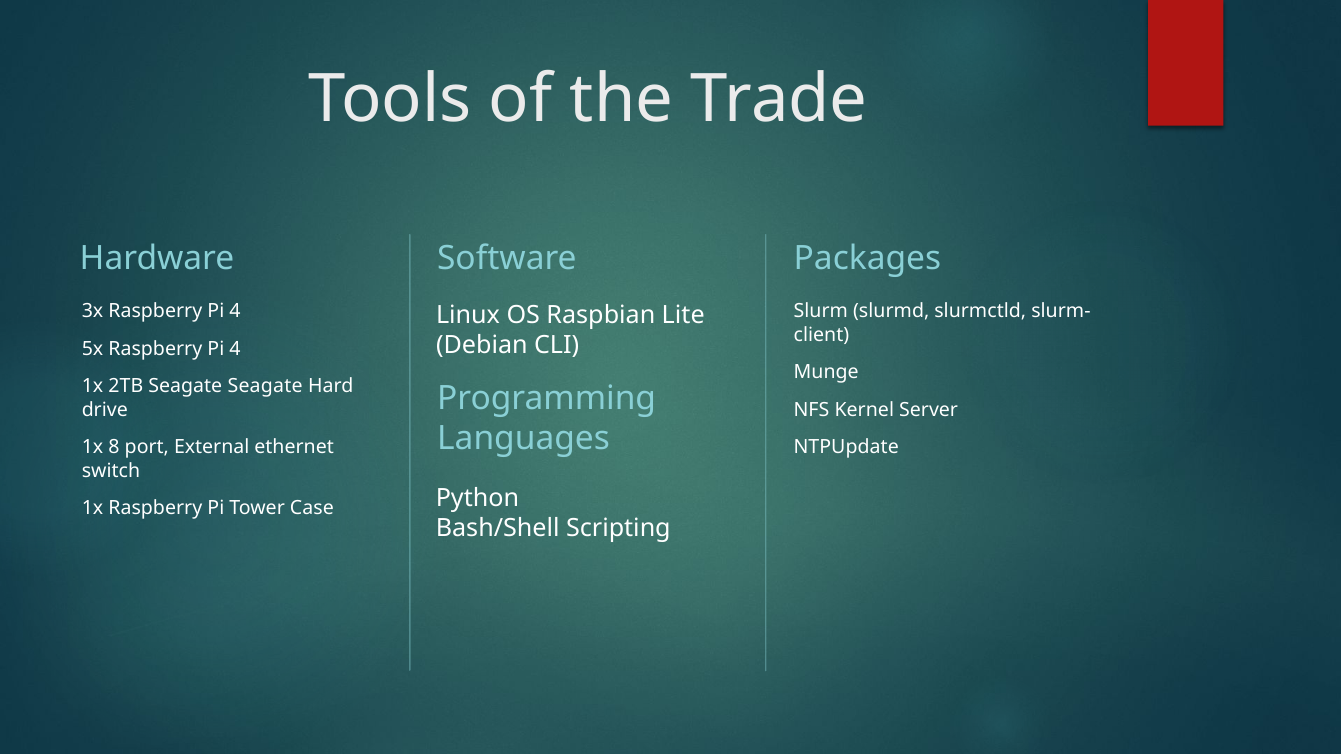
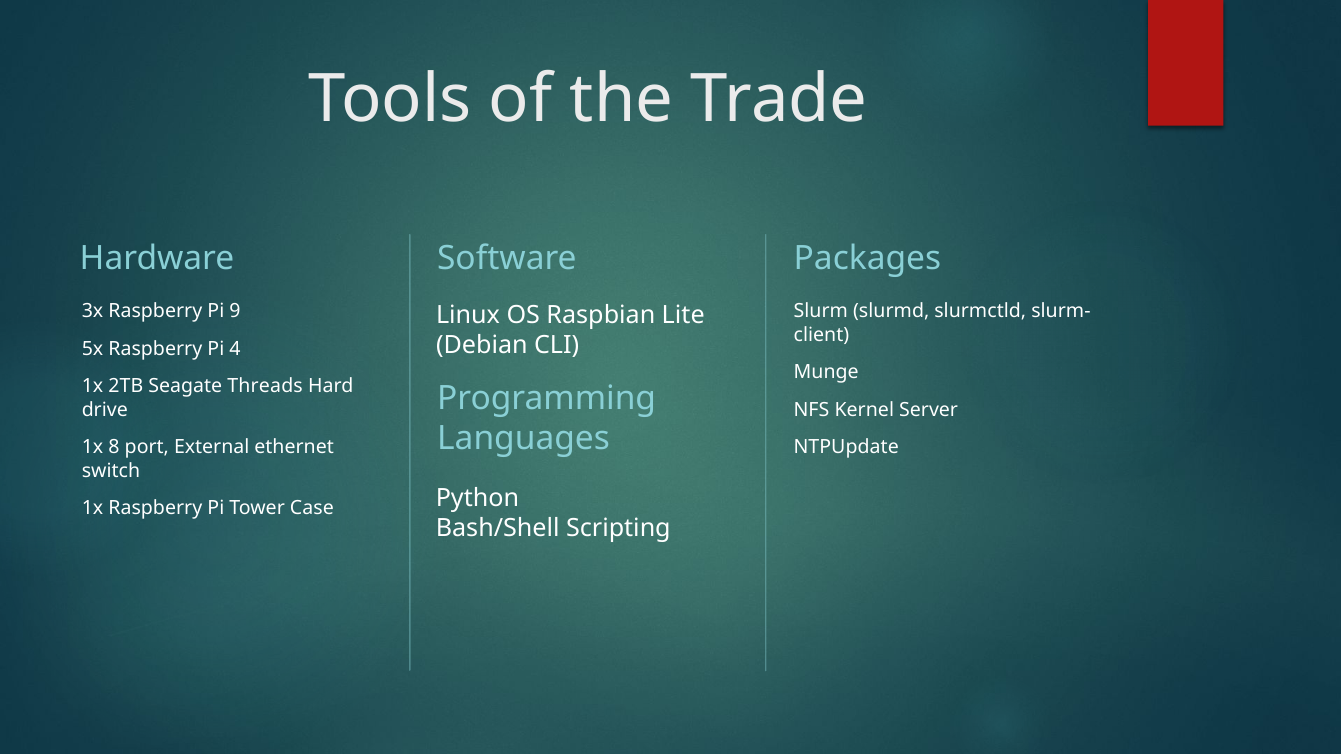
3x Raspberry Pi 4: 4 -> 9
Seagate Seagate: Seagate -> Threads
